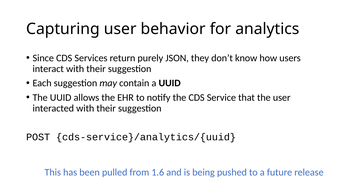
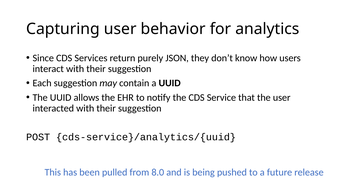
1.6: 1.6 -> 8.0
